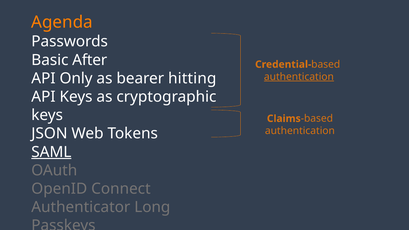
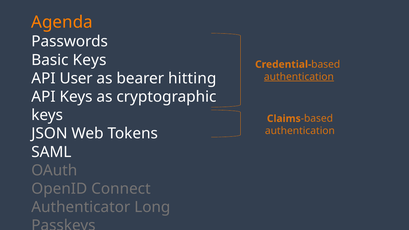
Basic After: After -> Keys
Only: Only -> User
SAML underline: present -> none
